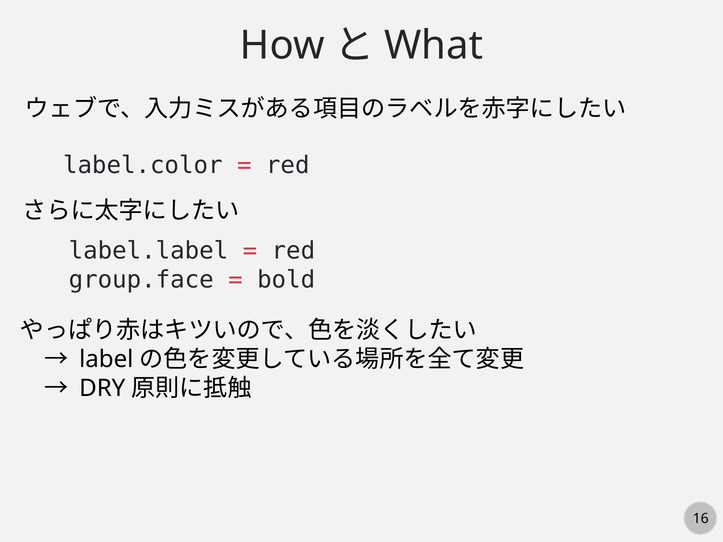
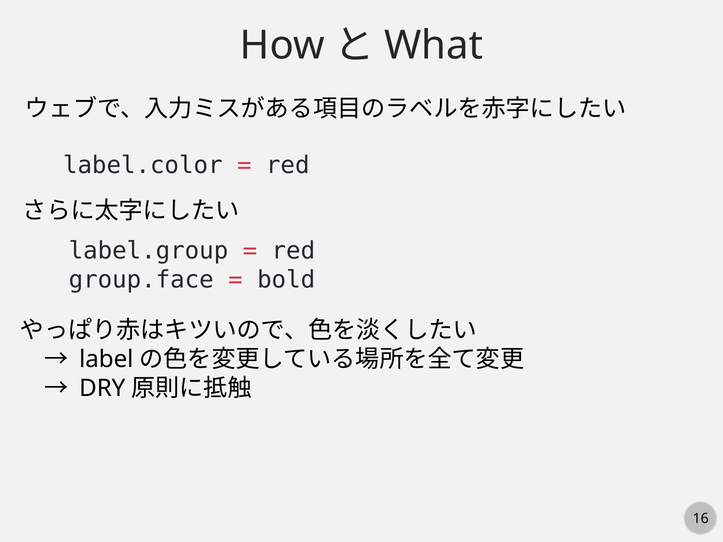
label.label: label.label -> label.group
